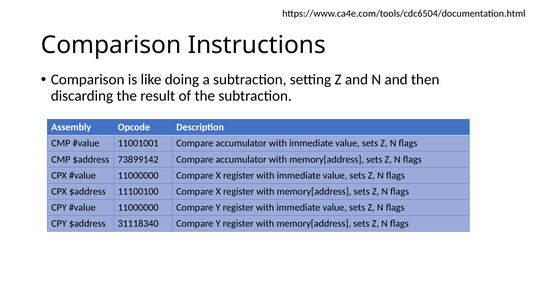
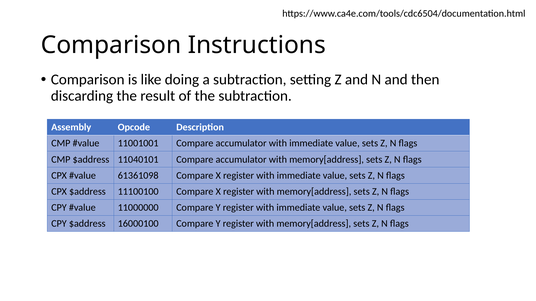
73899142: 73899142 -> 11040101
11000000 at (138, 176): 11000000 -> 61361098
31118340: 31118340 -> 16000100
